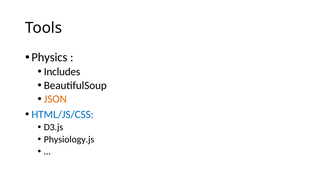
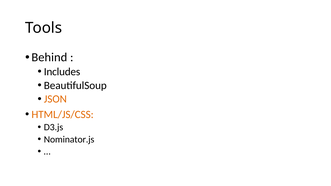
Physics: Physics -> Behind
HTML/JS/CSS colour: blue -> orange
Physiology.js: Physiology.js -> Nominator.js
